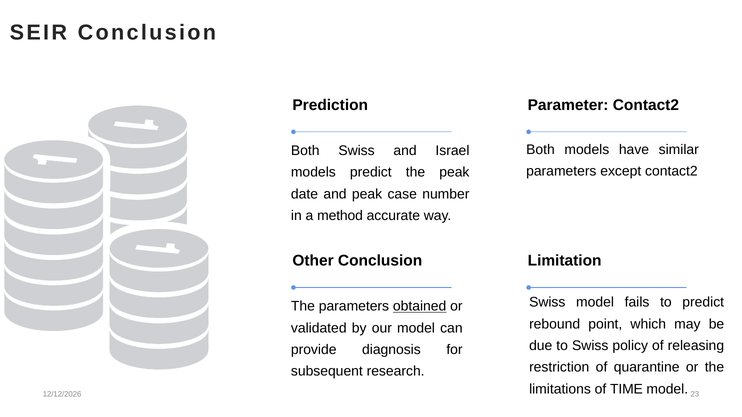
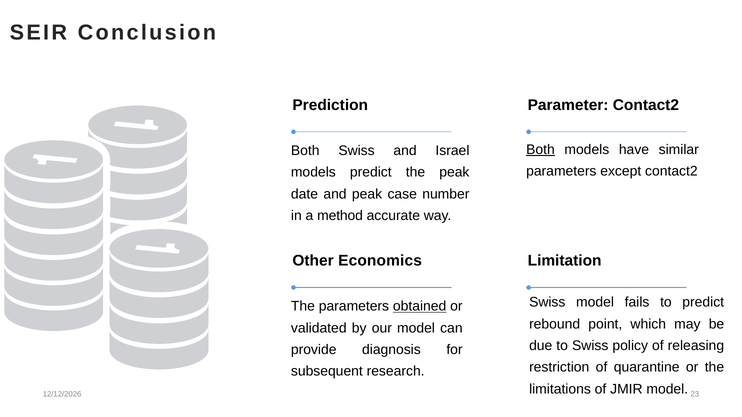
Both at (540, 150) underline: none -> present
Other Conclusion: Conclusion -> Economics
TIME: TIME -> JMIR
